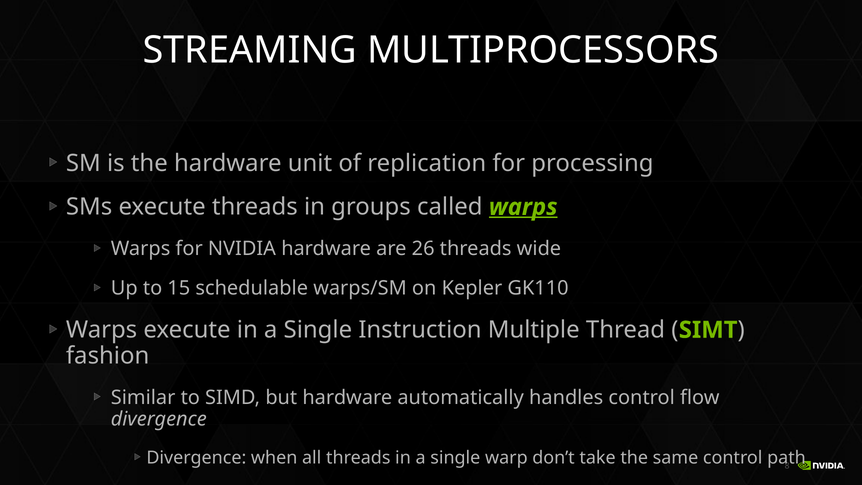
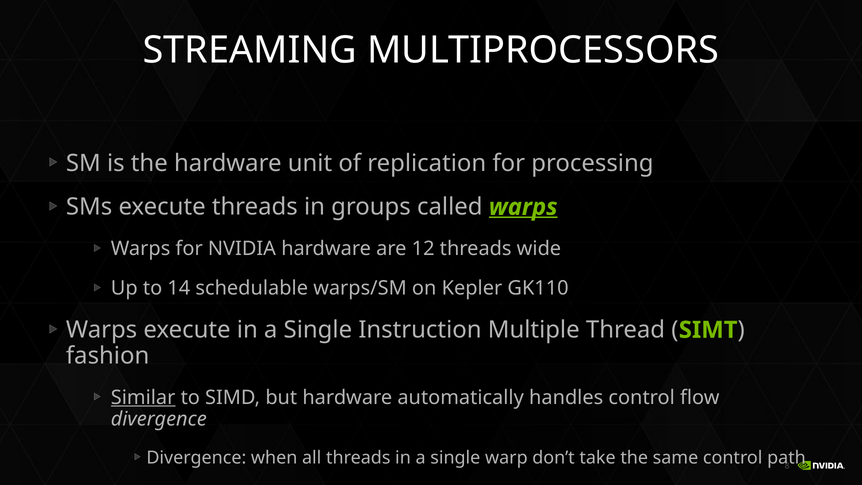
26: 26 -> 12
15: 15 -> 14
Similar underline: none -> present
